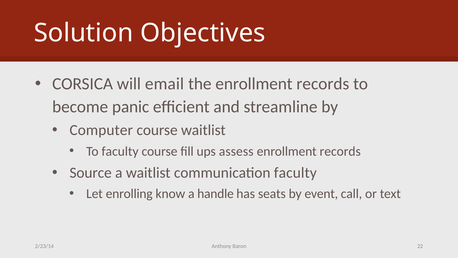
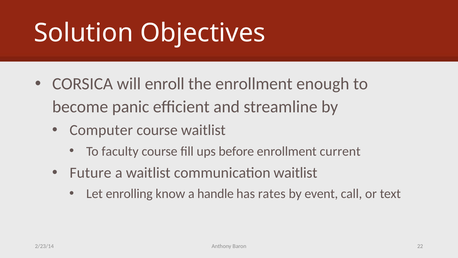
email: email -> enroll
the enrollment records: records -> enough
assess: assess -> before
records at (340, 151): records -> current
Source: Source -> Future
communication faculty: faculty -> waitlist
seats: seats -> rates
